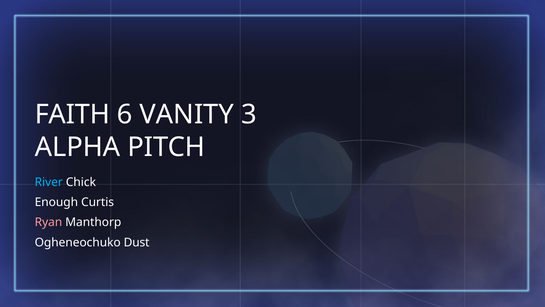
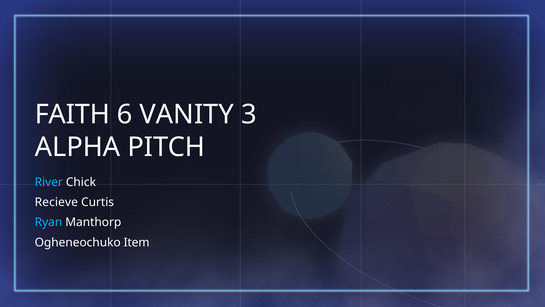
Enough: Enough -> Recieve
Ryan colour: pink -> light blue
Dust: Dust -> Item
